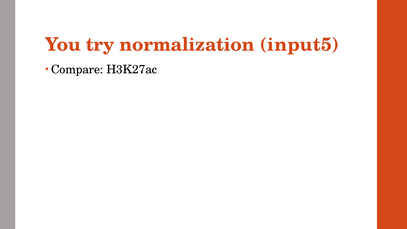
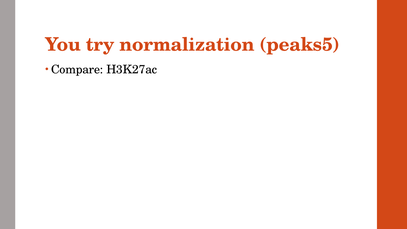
input5: input5 -> peaks5
